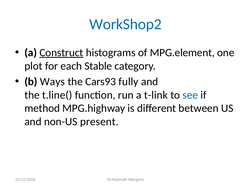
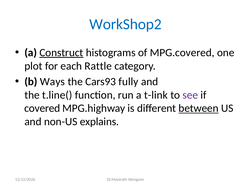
MPG.element: MPG.element -> MPG.covered
Stable: Stable -> Rattle
see colour: blue -> purple
method: method -> covered
between underline: none -> present
present: present -> explains
